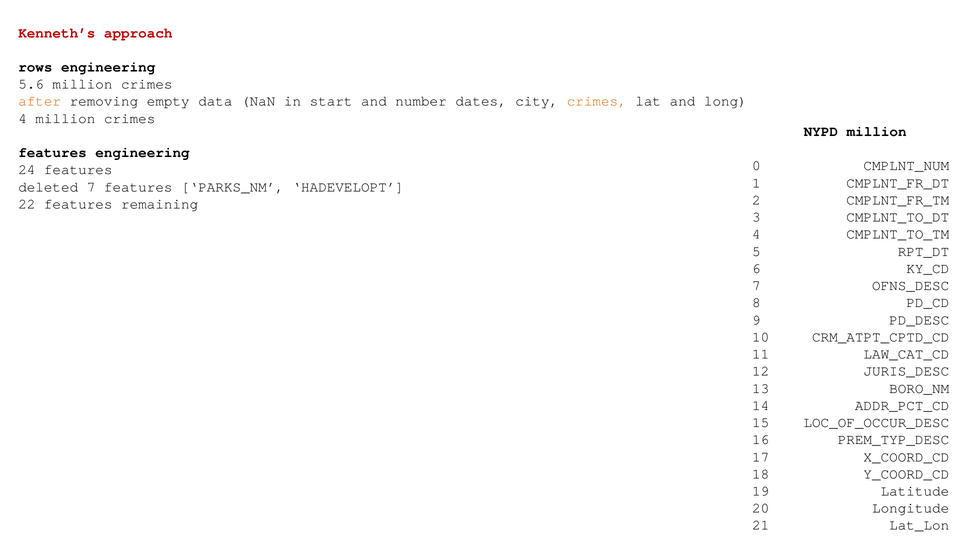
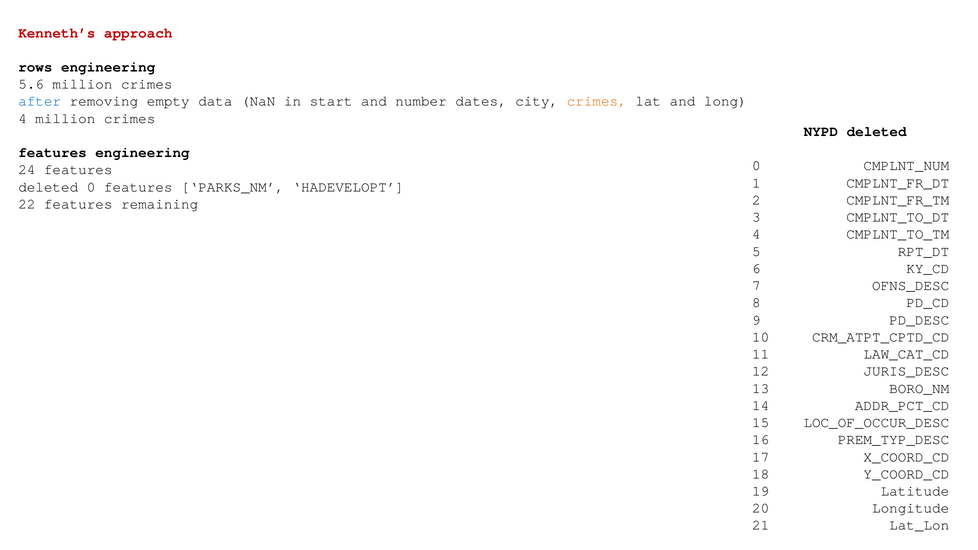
after colour: orange -> blue
NYPD million: million -> deleted
7 at (91, 187): 7 -> 0
